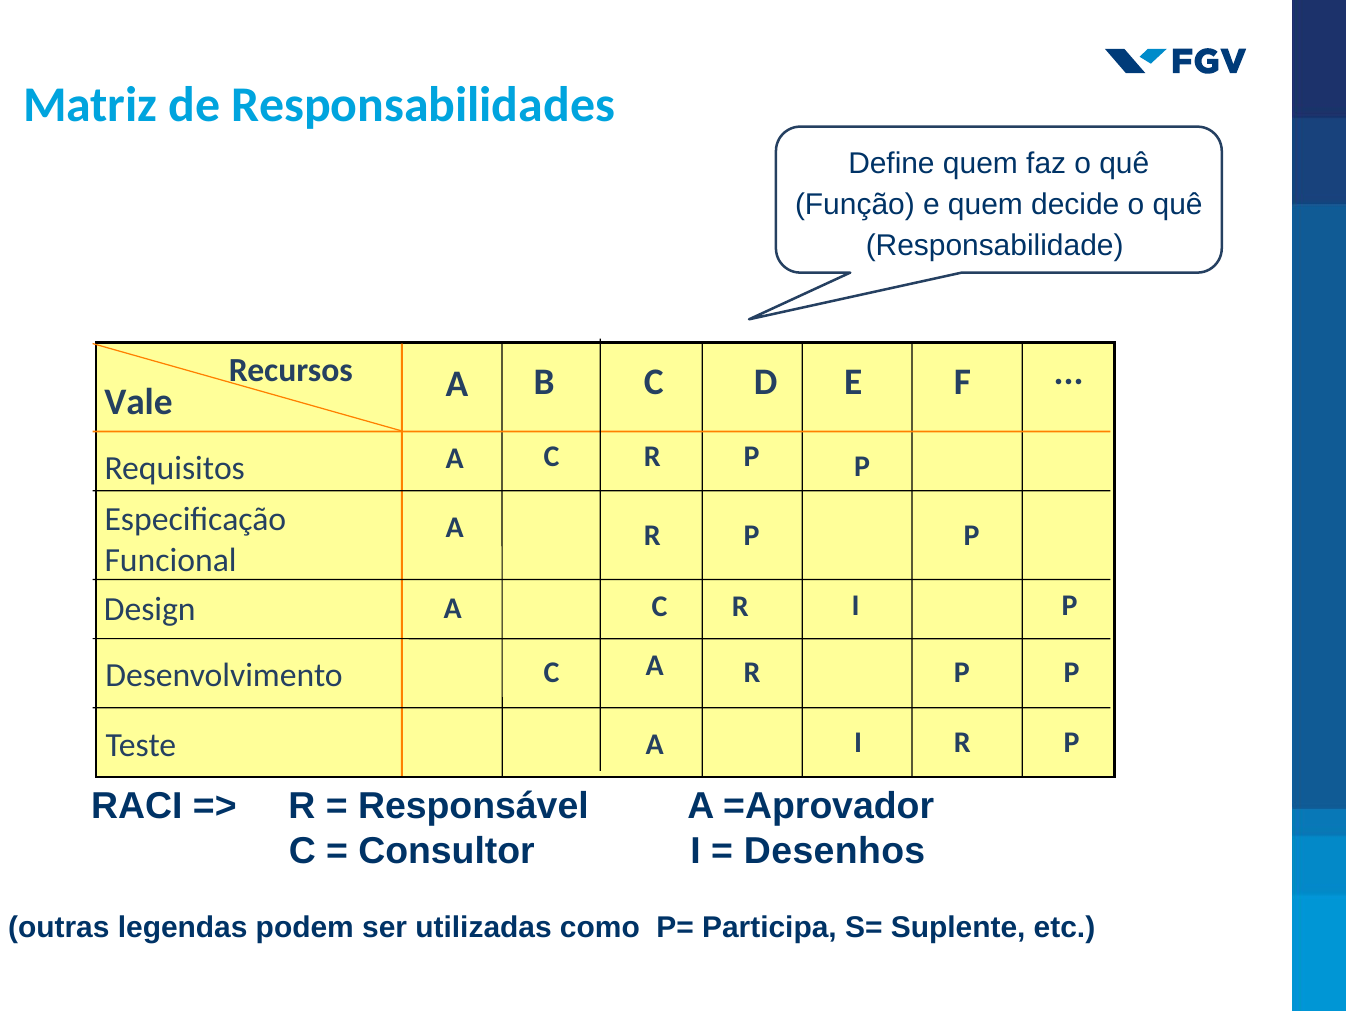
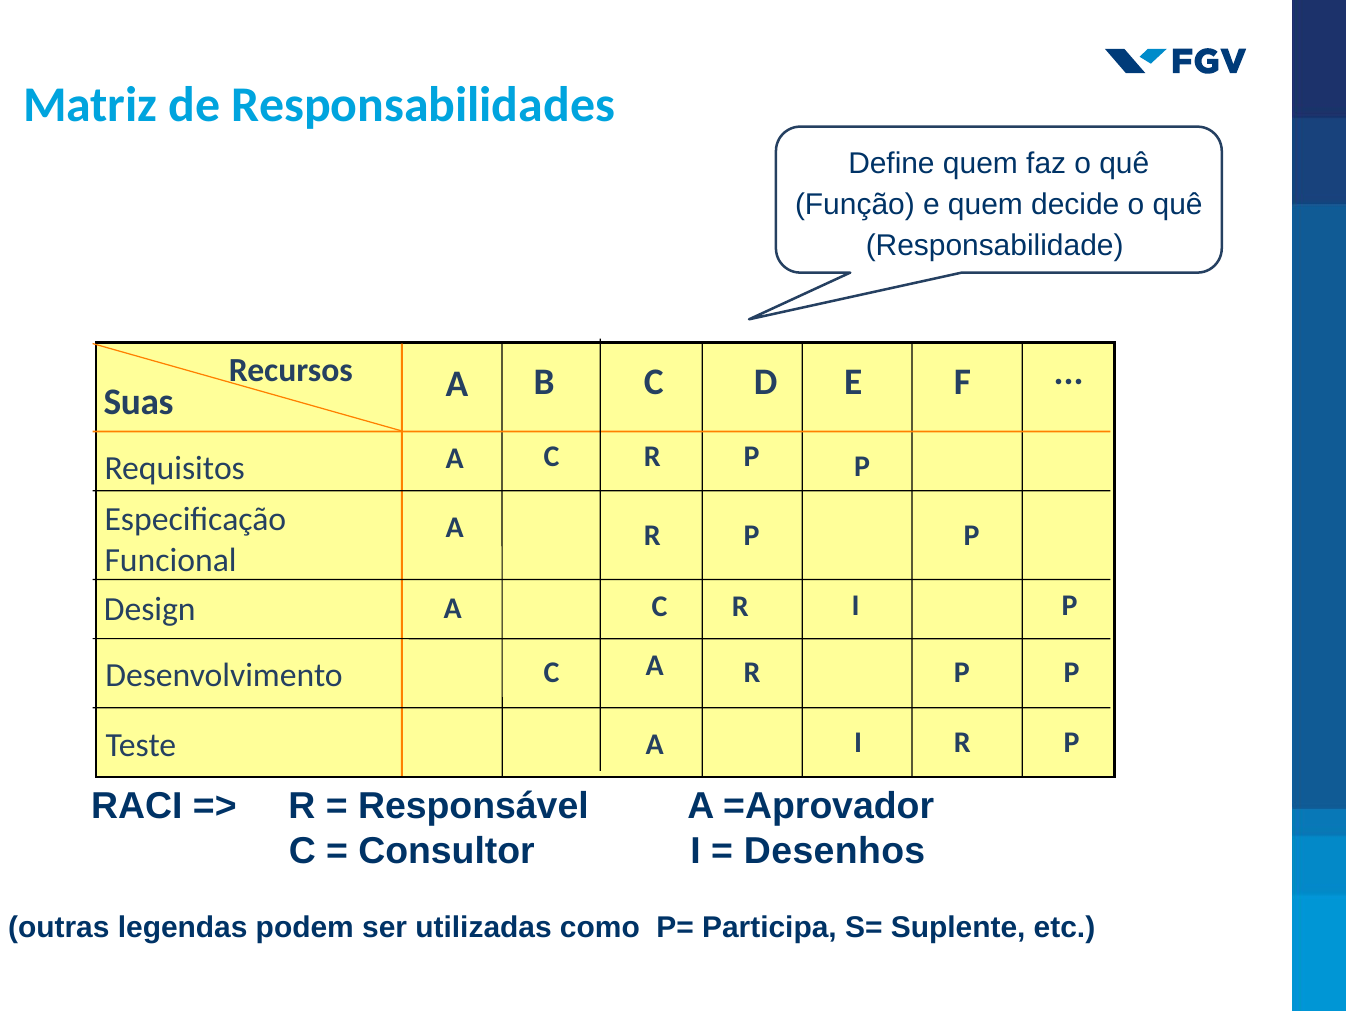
Vale: Vale -> Suas
